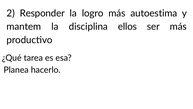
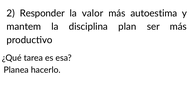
logro: logro -> valor
ellos: ellos -> plan
